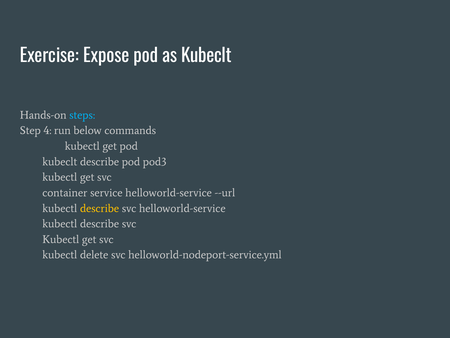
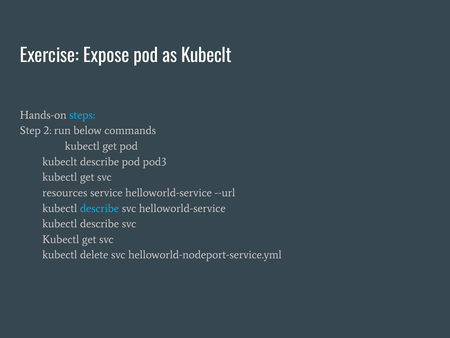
4: 4 -> 2
container: container -> resources
describe at (100, 208) colour: yellow -> light blue
